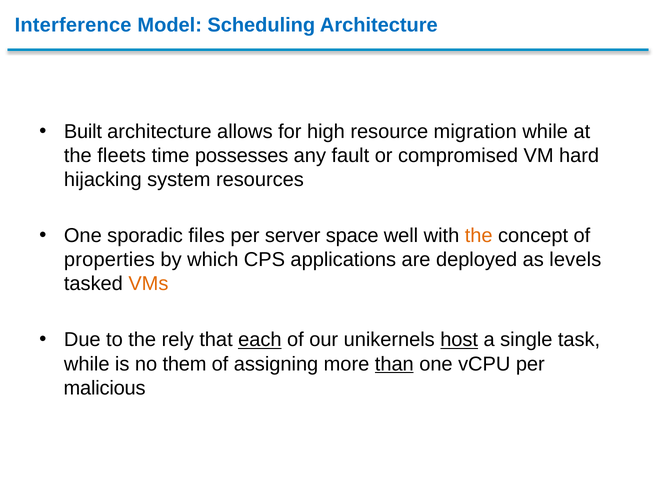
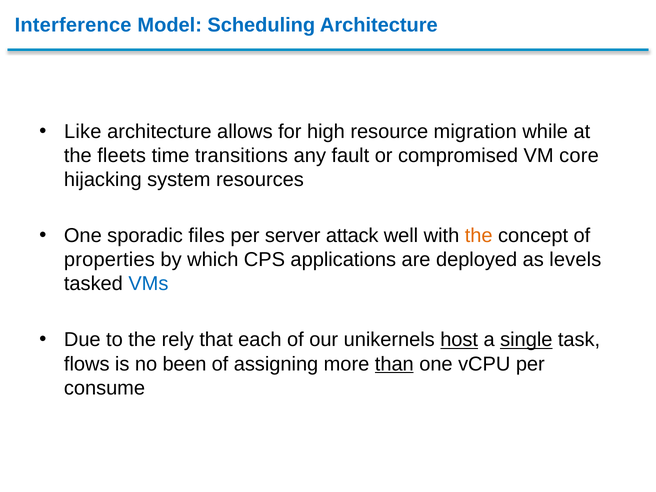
Built: Built -> Like
possesses: possesses -> transitions
hard: hard -> core
space: space -> attack
VMs colour: orange -> blue
each underline: present -> none
single underline: none -> present
while at (87, 364): while -> flows
them: them -> been
malicious: malicious -> consume
